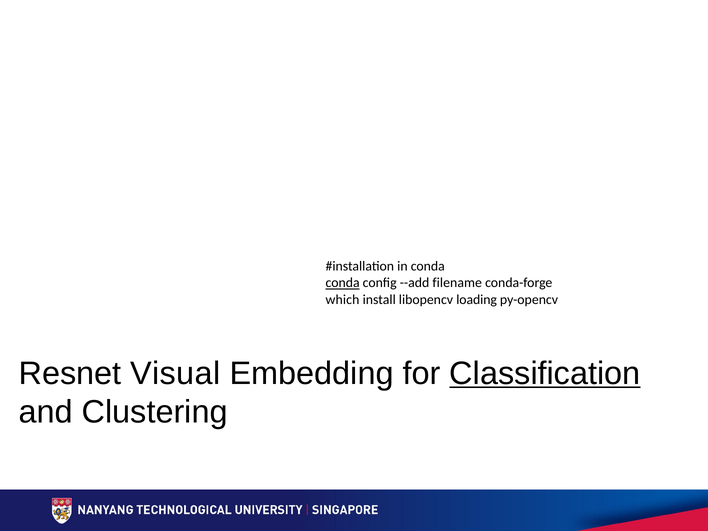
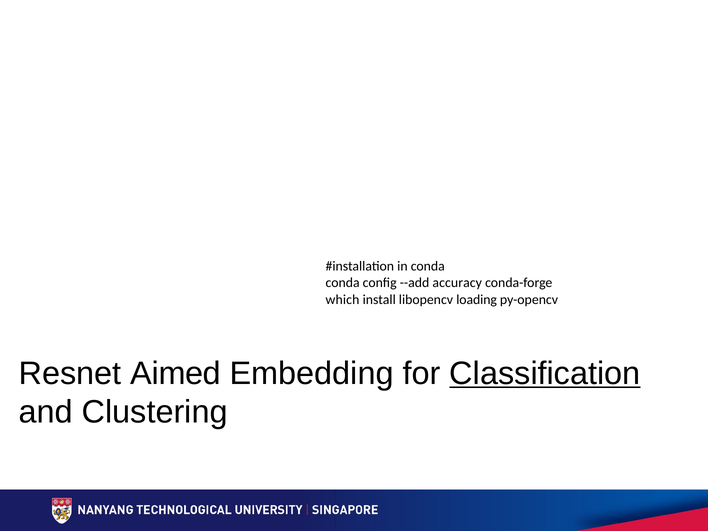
conda at (343, 283) underline: present -> none
filename: filename -> accuracy
Visual: Visual -> Aimed
